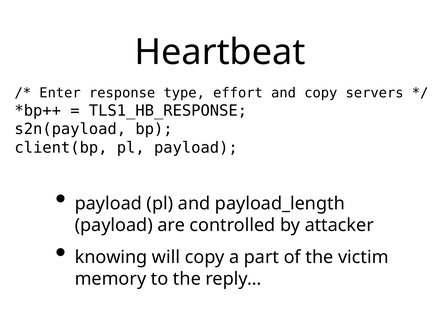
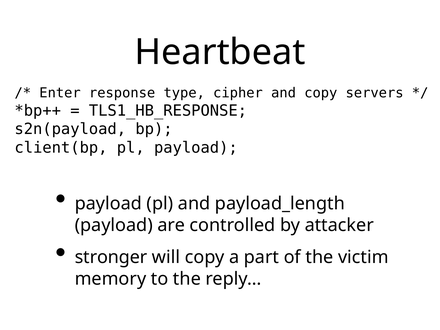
effort: effort -> cipher
knowing: knowing -> stronger
